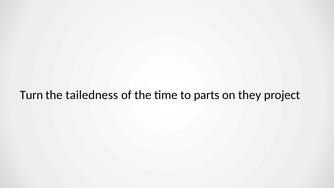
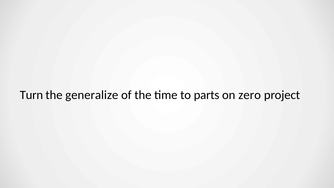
tailedness: tailedness -> generalize
they: they -> zero
